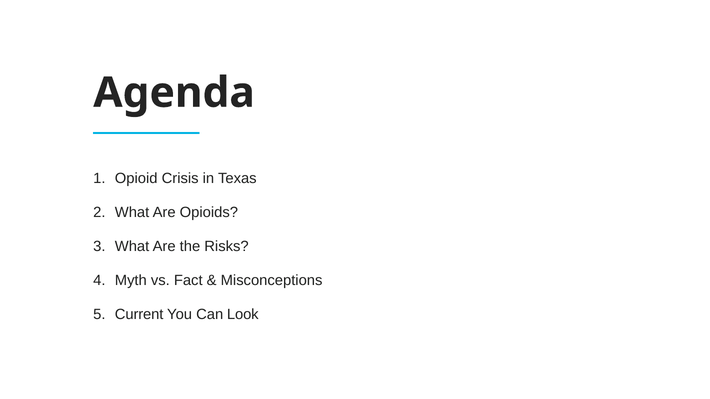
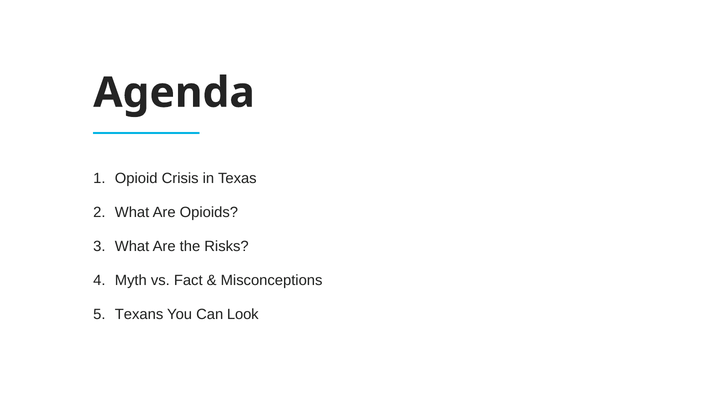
Current: Current -> Texans
